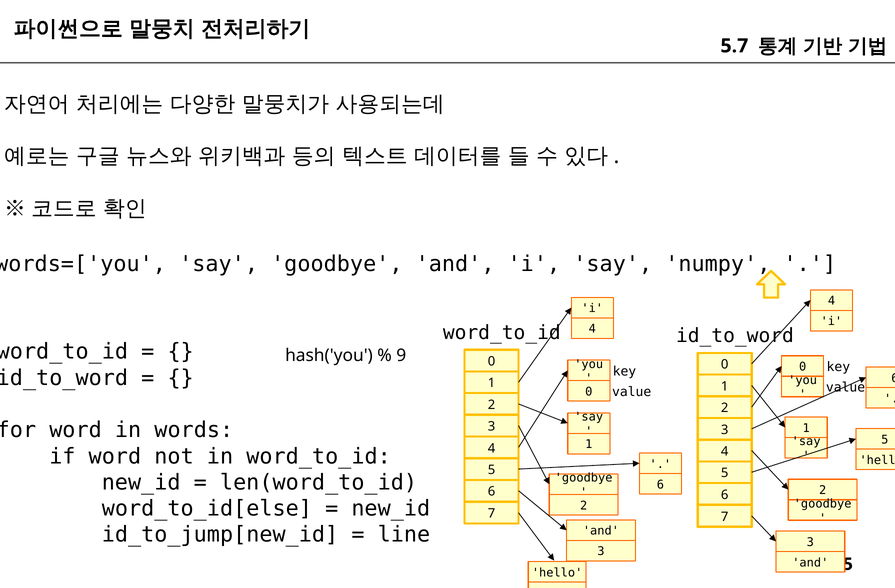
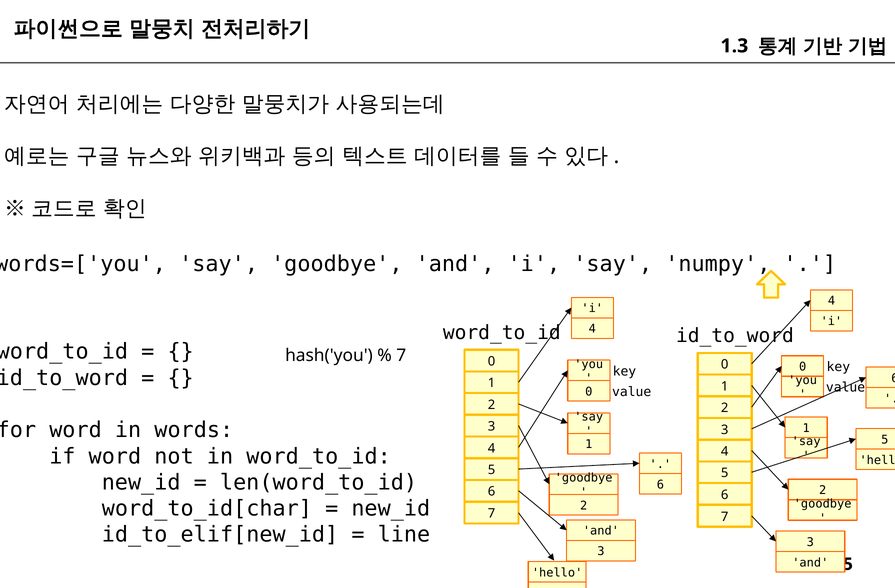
5.7: 5.7 -> 1.3
9 at (401, 355): 9 -> 7
word_to_id[else: word_to_id[else -> word_to_id[char
id_to_jump[new_id: id_to_jump[new_id -> id_to_elif[new_id
